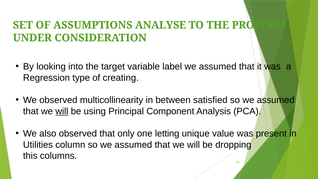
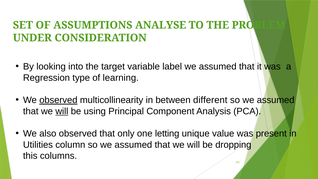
creating: creating -> learning
observed at (58, 100) underline: none -> present
satisfied: satisfied -> different
